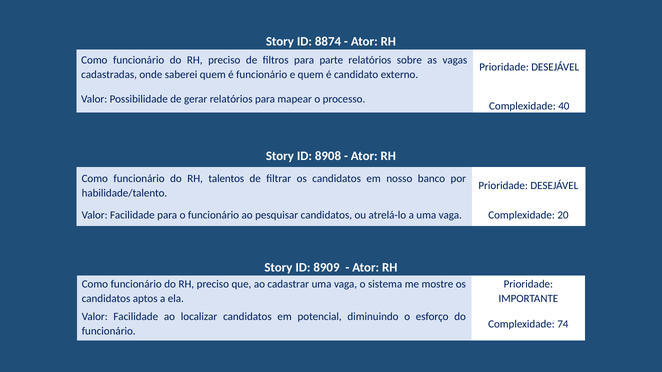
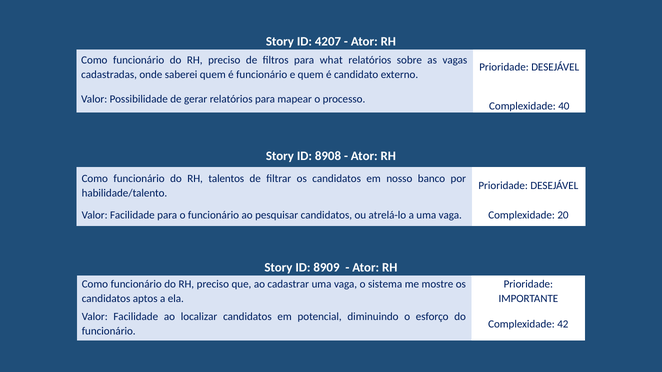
8874: 8874 -> 4207
parte: parte -> what
74: 74 -> 42
